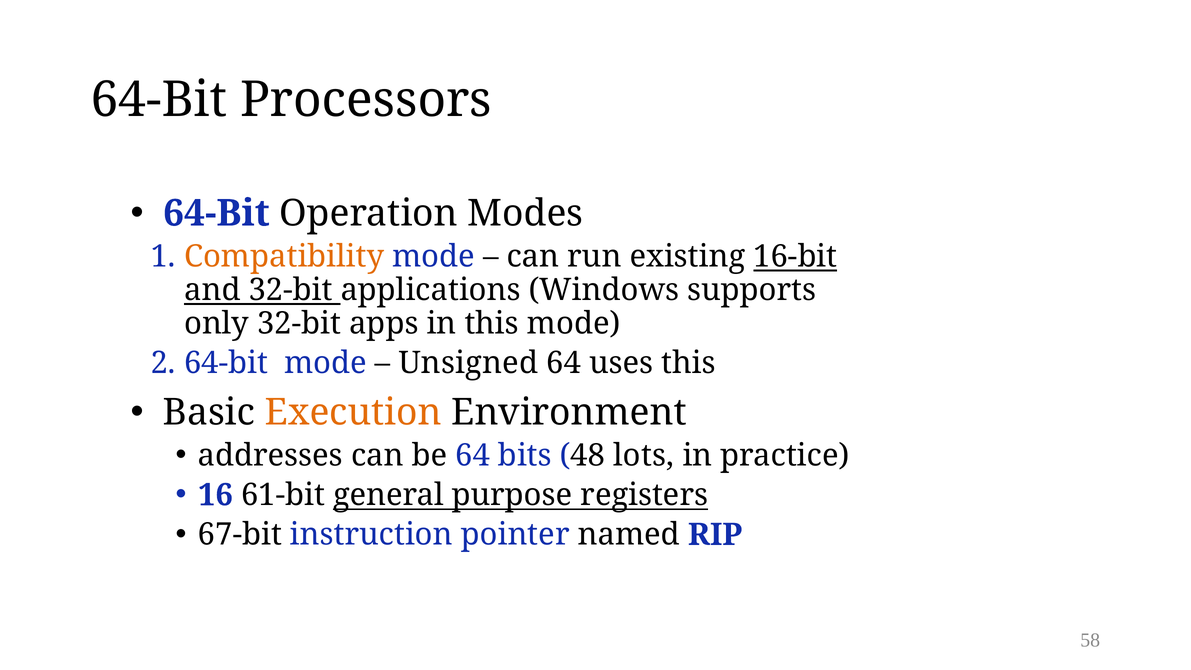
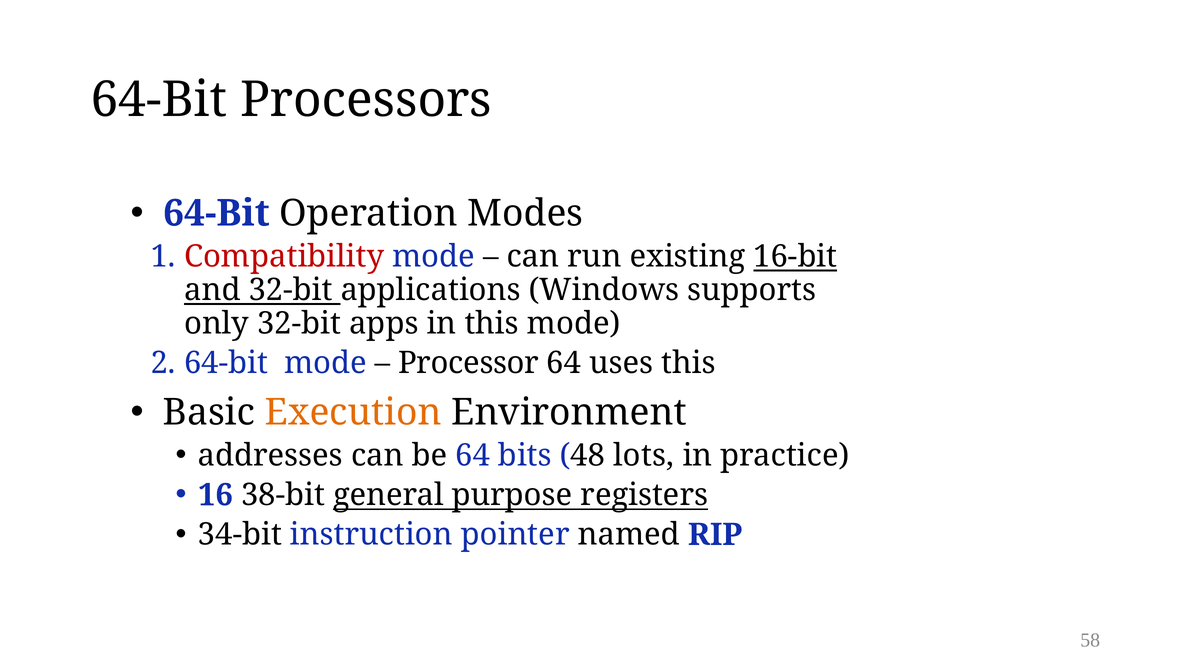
Compatibility colour: orange -> red
Unsigned: Unsigned -> Processor
61-bit: 61-bit -> 38-bit
67-bit: 67-bit -> 34-bit
